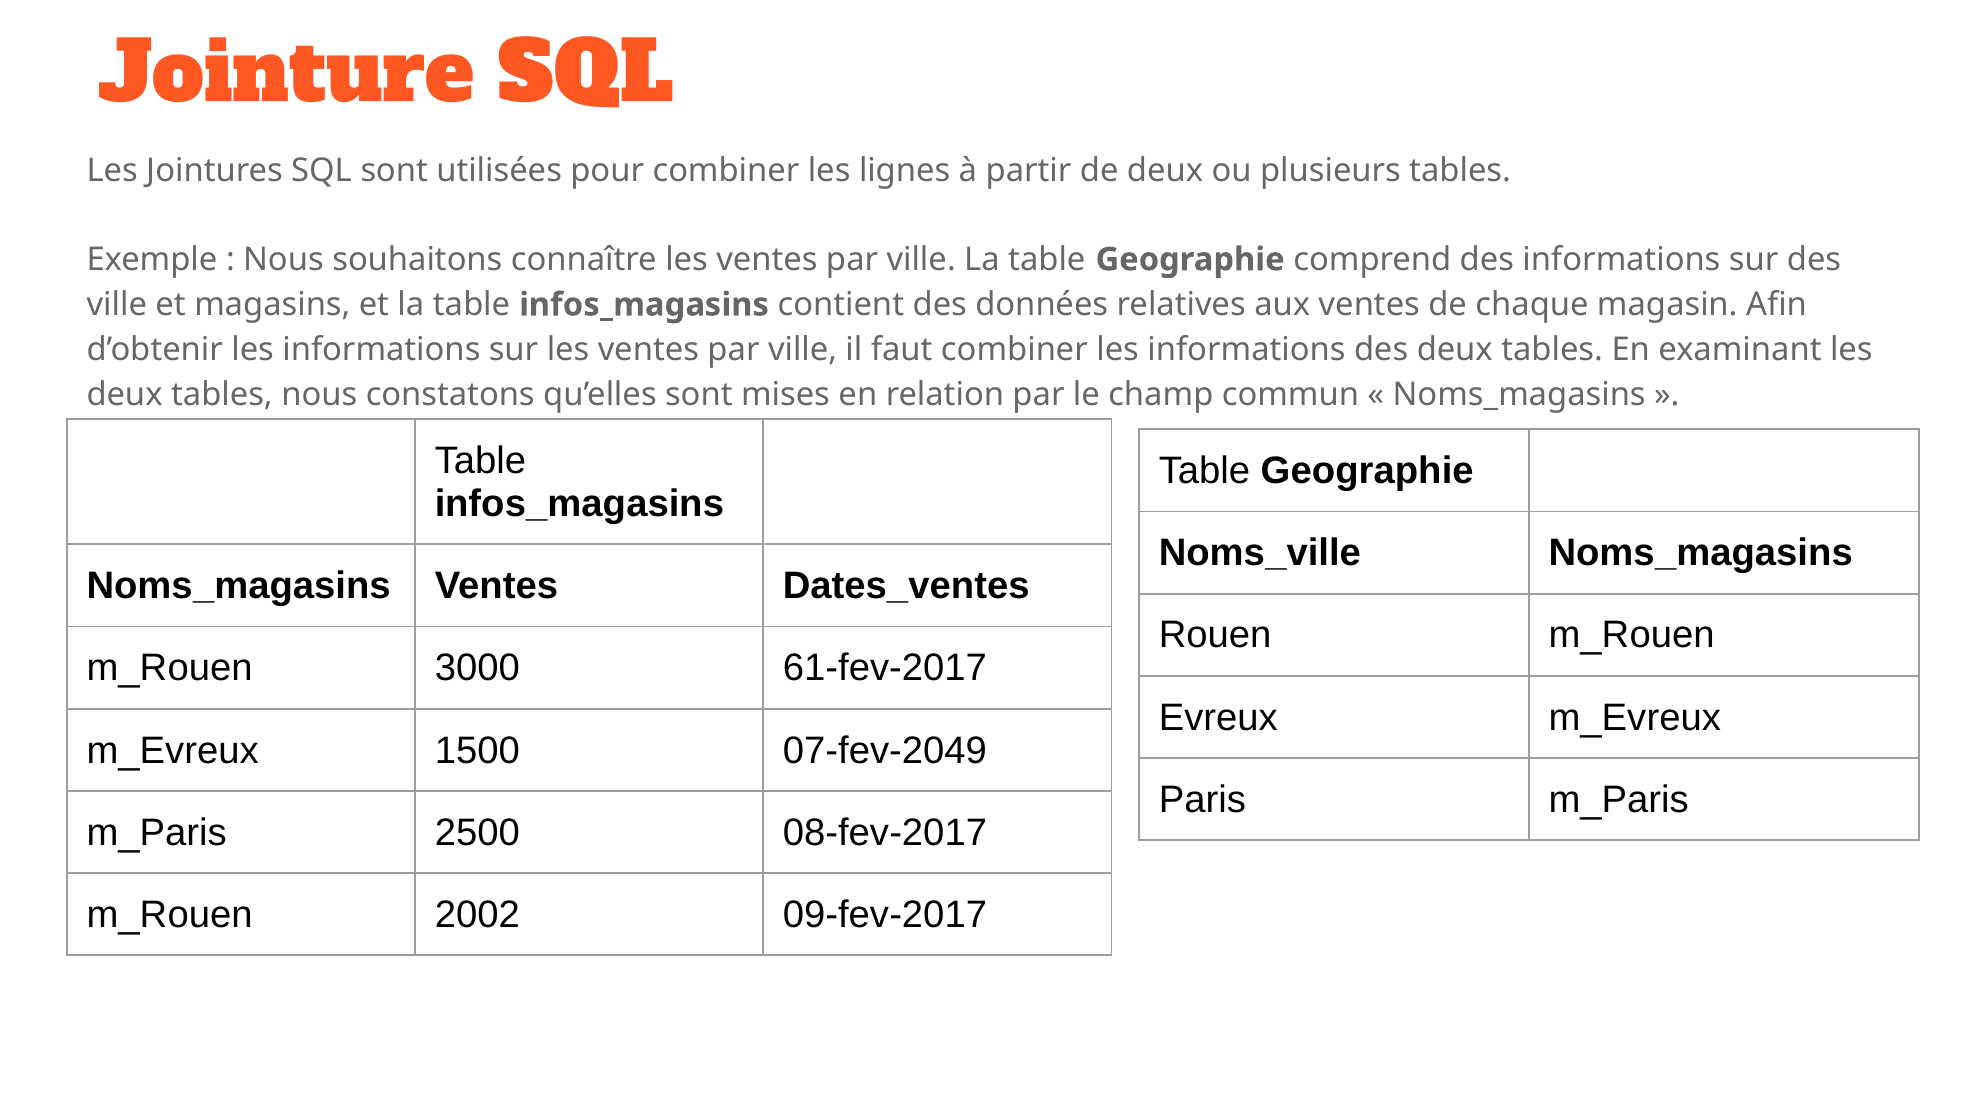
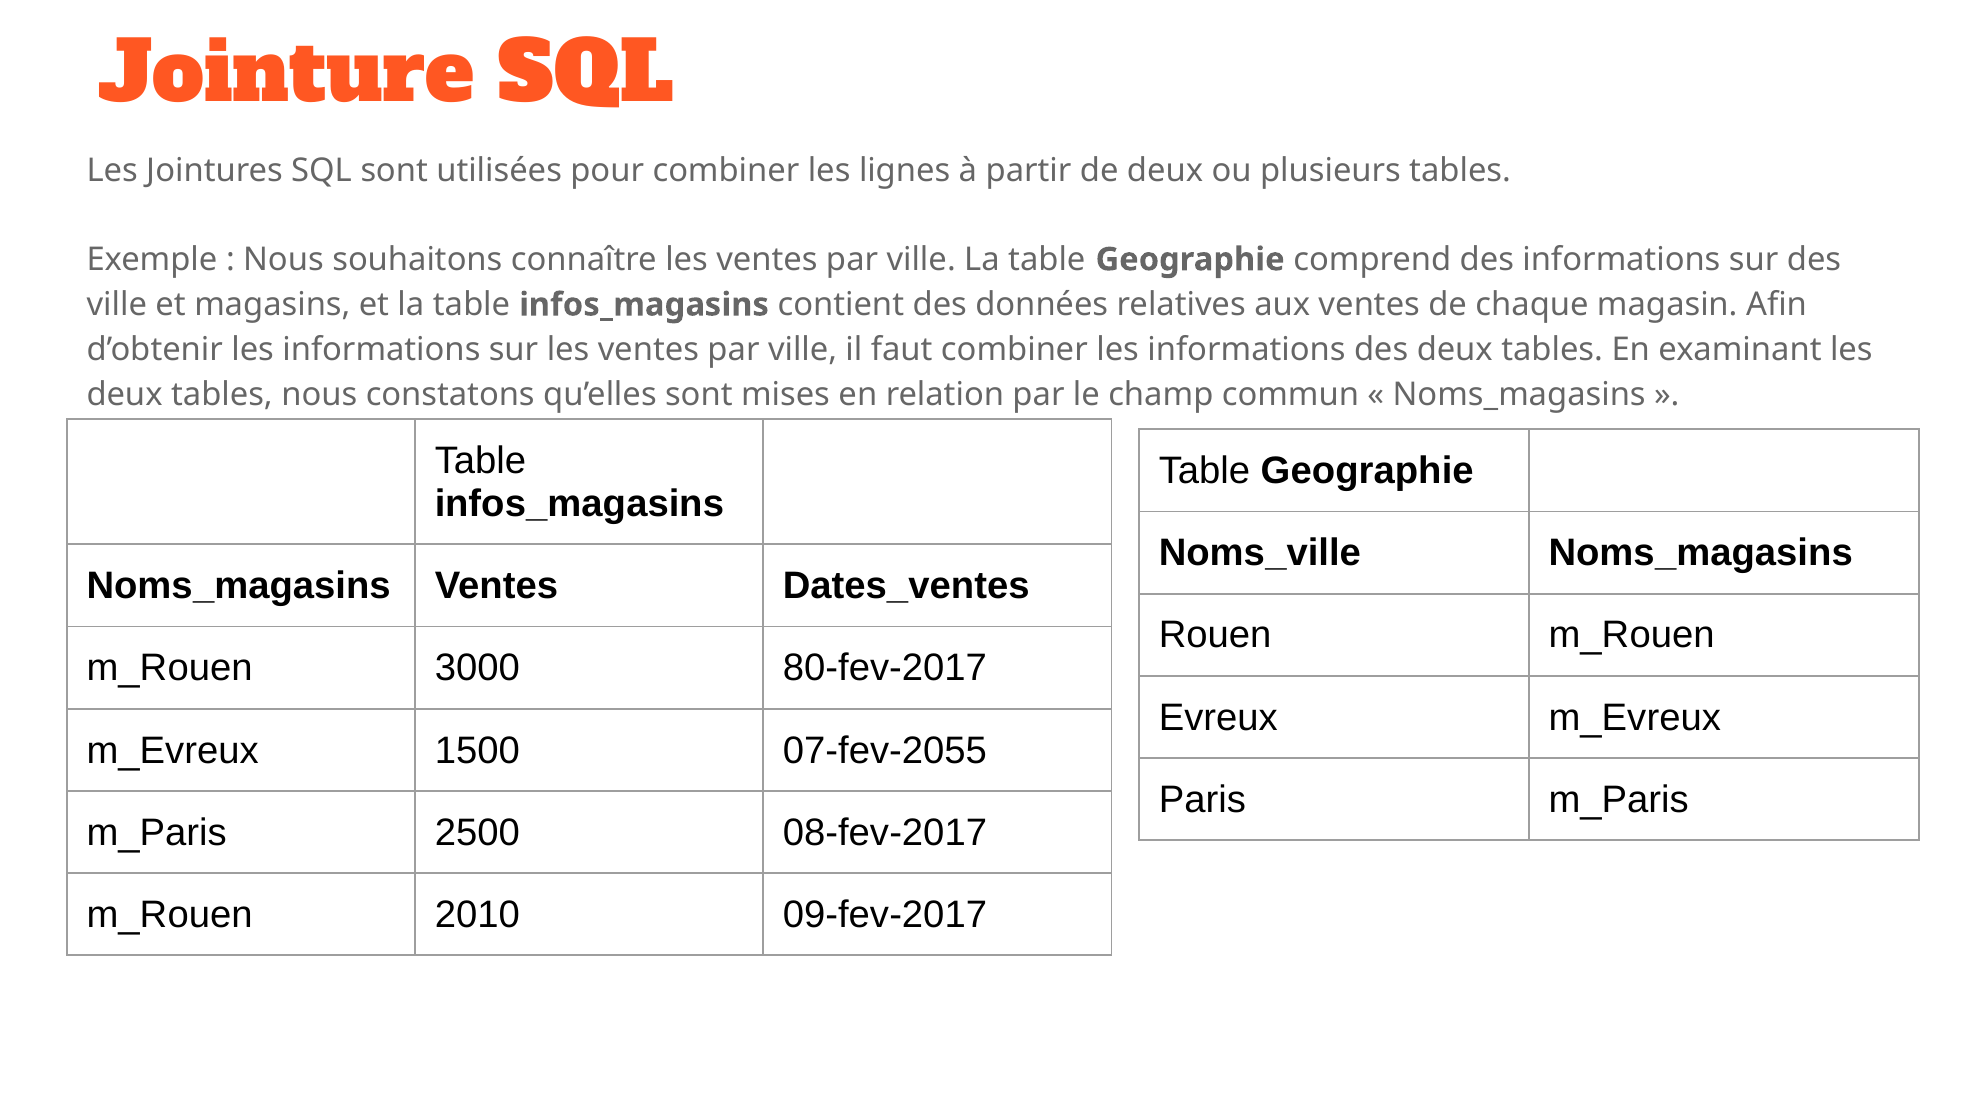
61-fev-2017: 61-fev-2017 -> 80-fev-2017
07-fev-2049: 07-fev-2049 -> 07-fev-2055
2002: 2002 -> 2010
